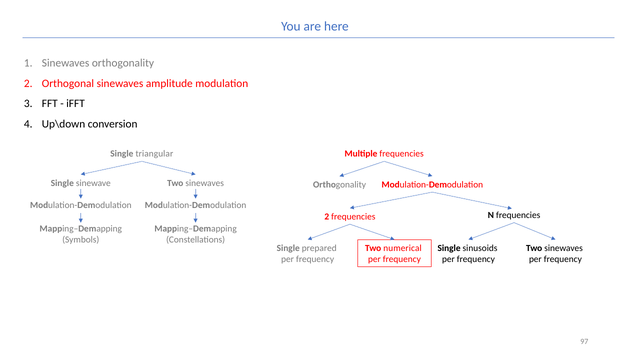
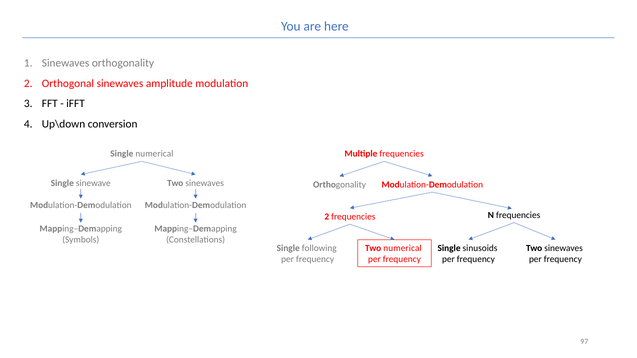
Single triangular: triangular -> numerical
prepared: prepared -> following
